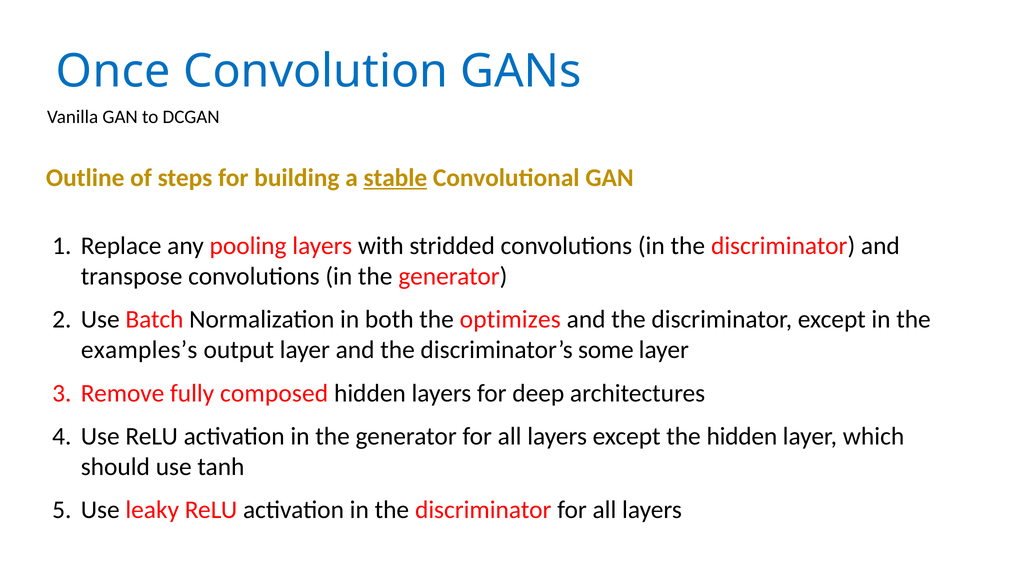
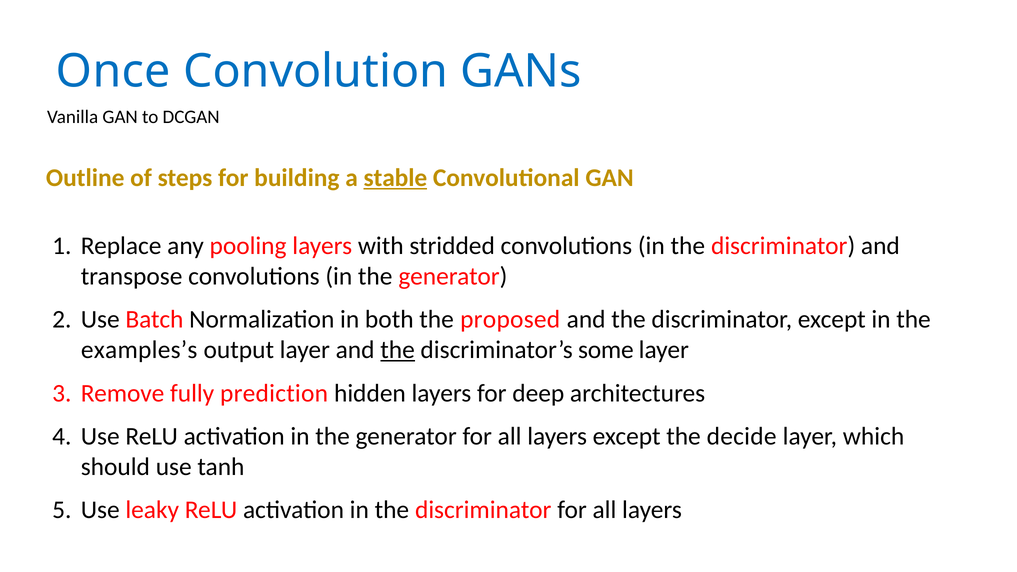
optimizes: optimizes -> proposed
the at (398, 350) underline: none -> present
composed: composed -> prediction
the hidden: hidden -> decide
